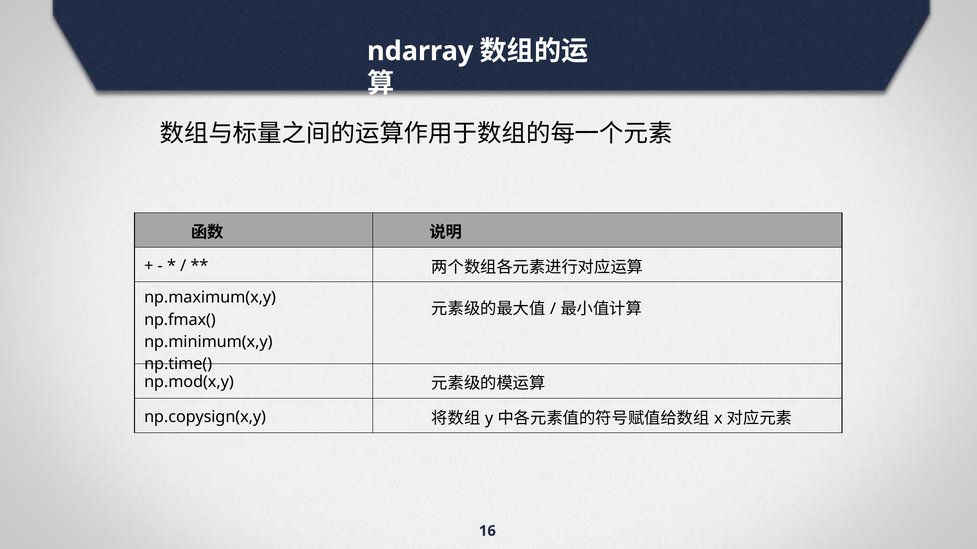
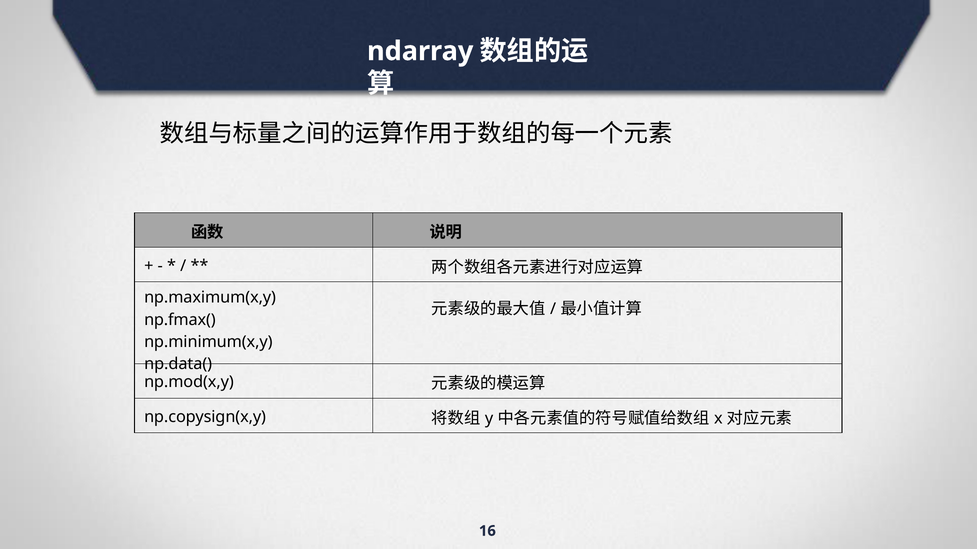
np.time(: np.time( -> np.data(
